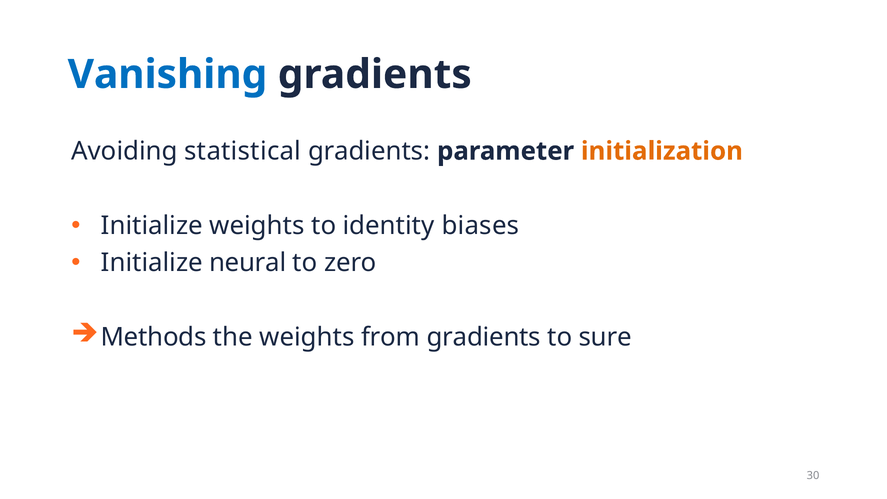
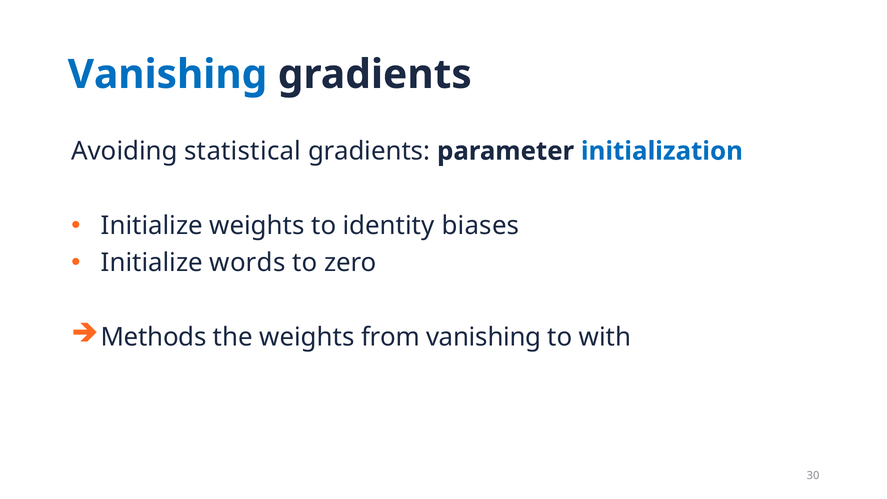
initialization colour: orange -> blue
neural: neural -> words
from gradients: gradients -> vanishing
sure: sure -> with
